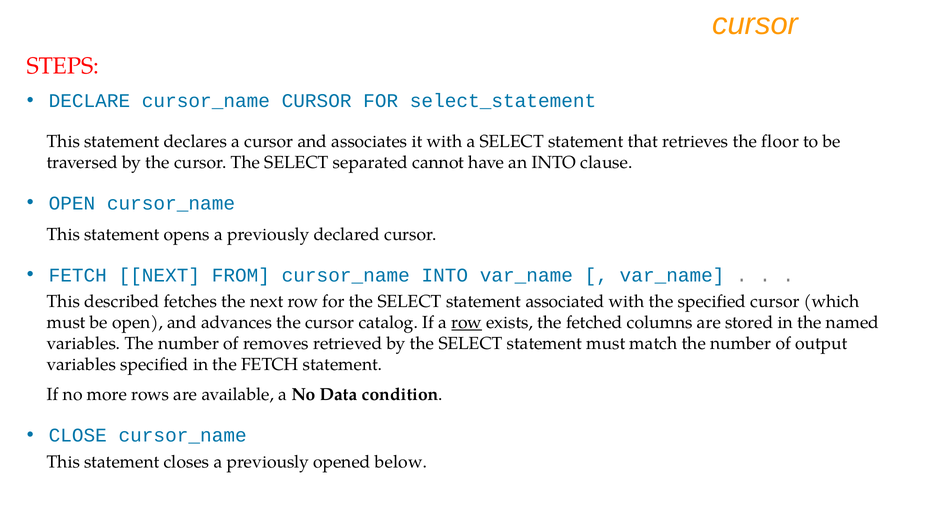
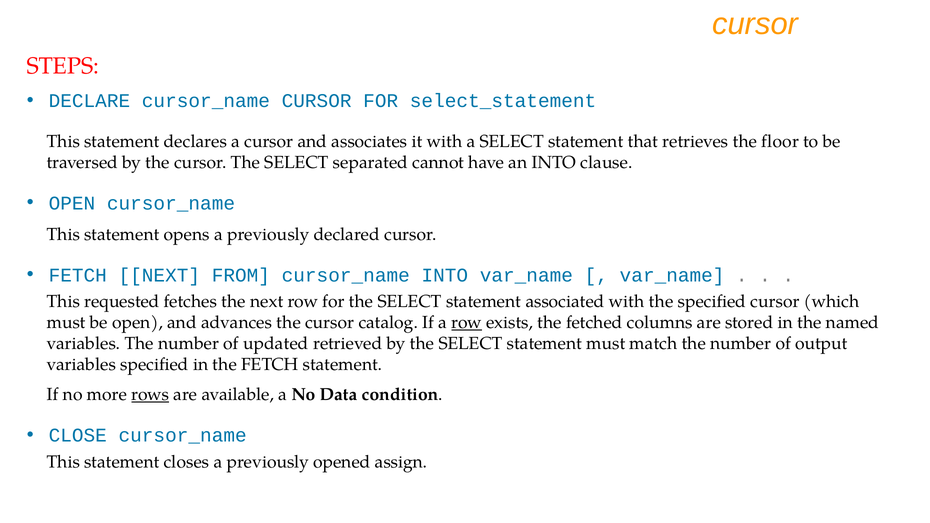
described: described -> requested
removes: removes -> updated
rows underline: none -> present
below: below -> assign
